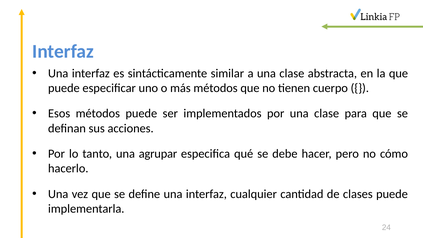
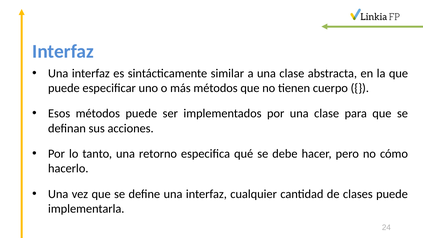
agrupar: agrupar -> retorno
